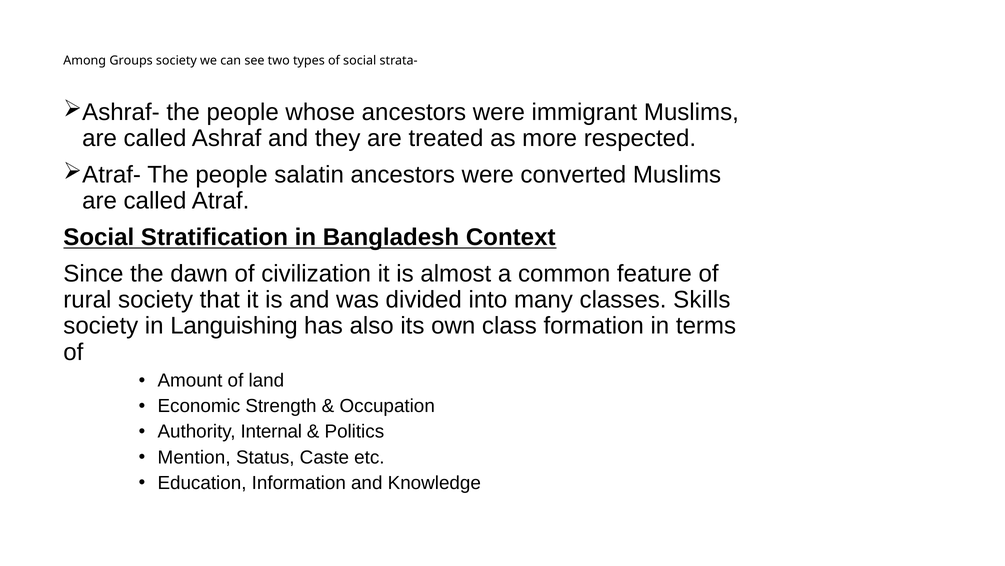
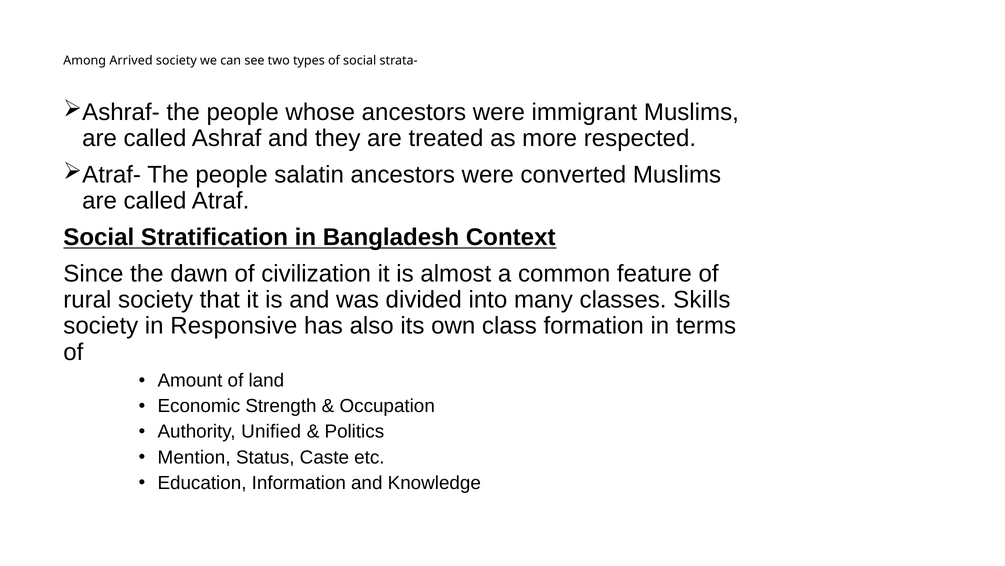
Groups: Groups -> Arrived
Languishing: Languishing -> Responsive
Internal: Internal -> Unified
